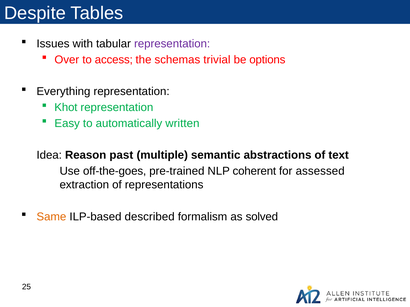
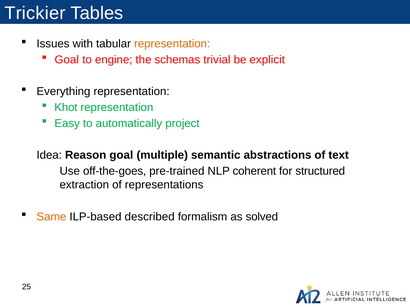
Despite: Despite -> Trickier
representation at (172, 44) colour: purple -> orange
Over at (67, 60): Over -> Goal
access: access -> engine
options: options -> explicit
written: written -> project
Reason past: past -> goal
assessed: assessed -> structured
